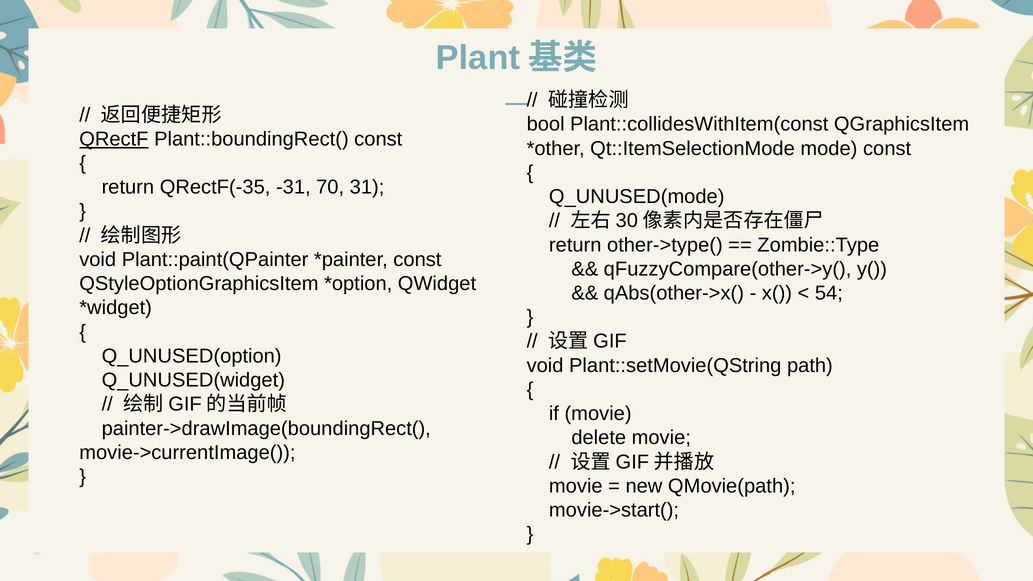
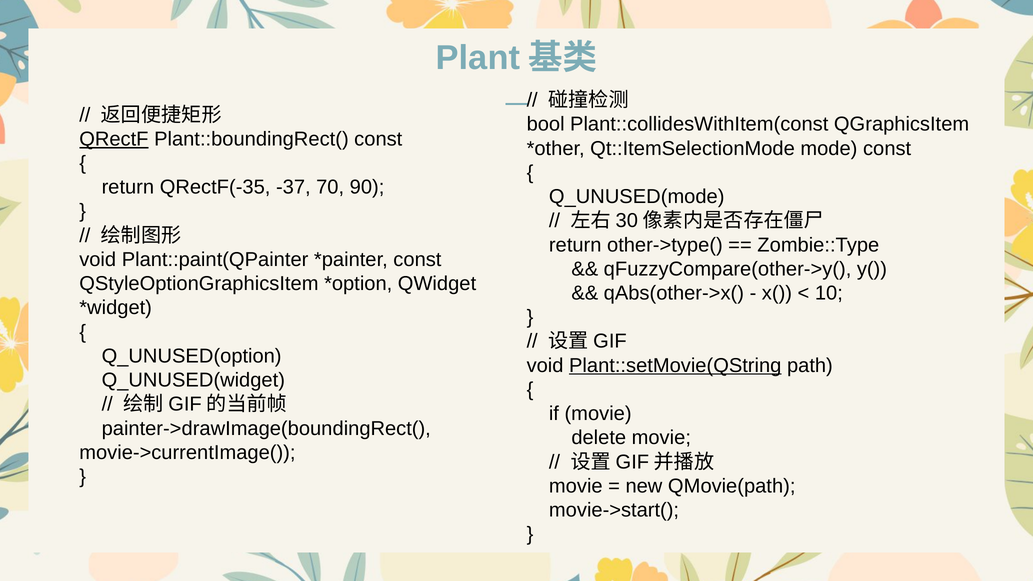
-31: -31 -> -37
31: 31 -> 90
54: 54 -> 10
Plant::setMovie(QString underline: none -> present
